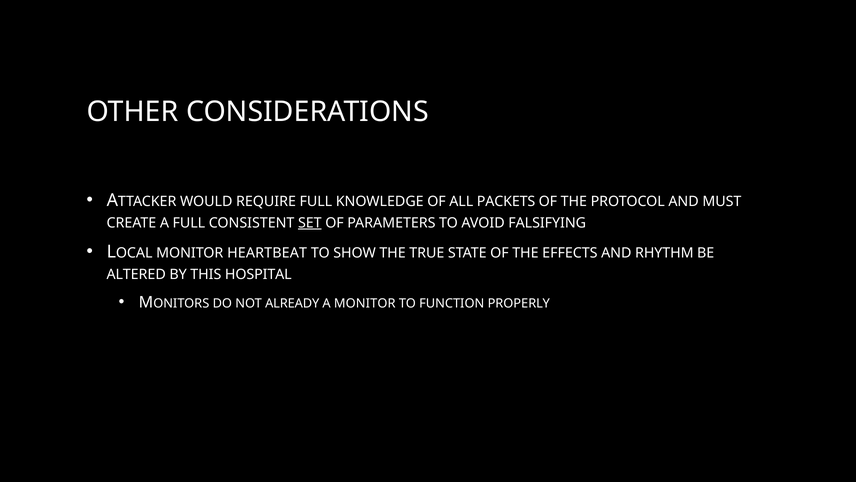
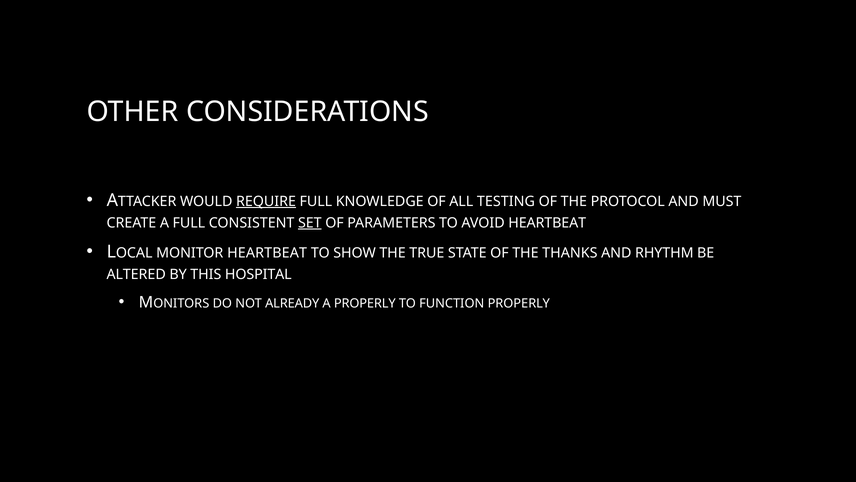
REQUIRE underline: none -> present
PACKETS: PACKETS -> TESTING
AVOID FALSIFYING: FALSIFYING -> HEARTBEAT
EFFECTS: EFFECTS -> THANKS
A MONITOR: MONITOR -> PROPERLY
